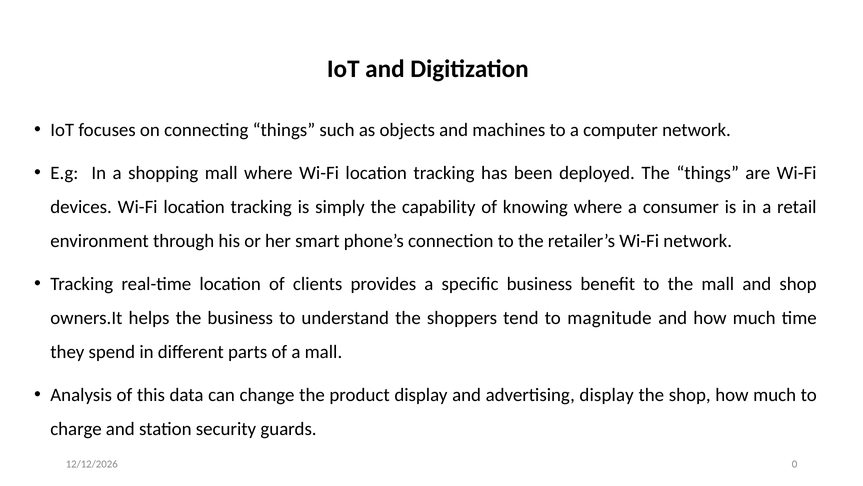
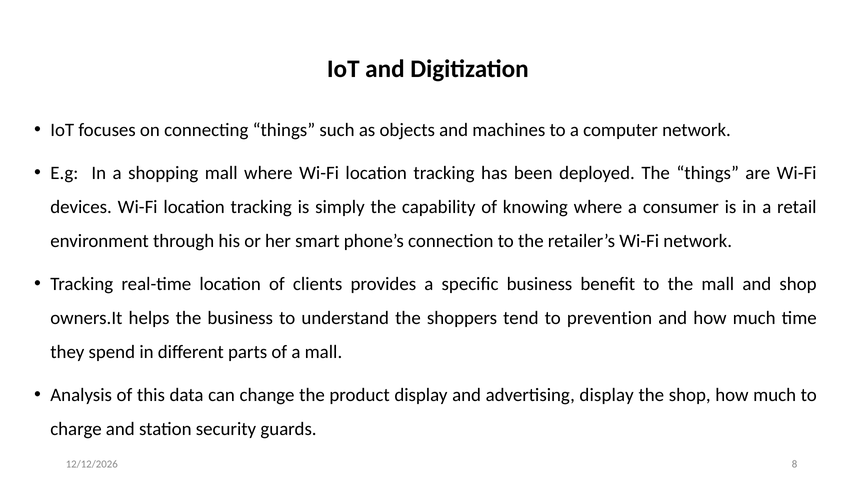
magnitude: magnitude -> prevention
0: 0 -> 8
